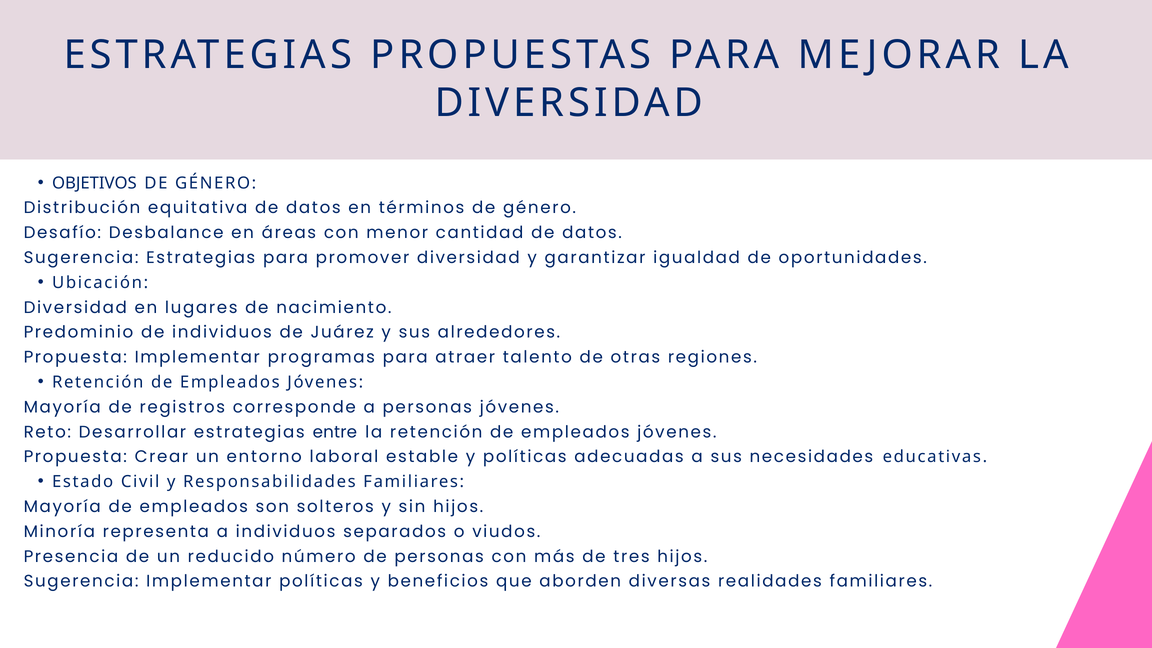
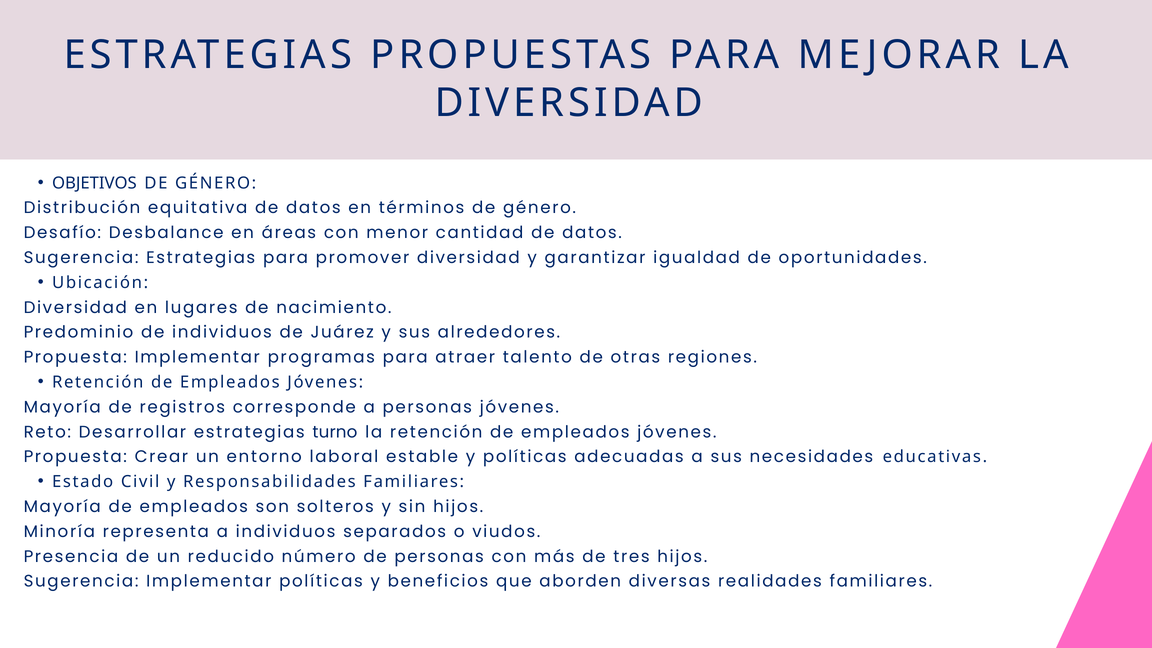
entre: entre -> turno
